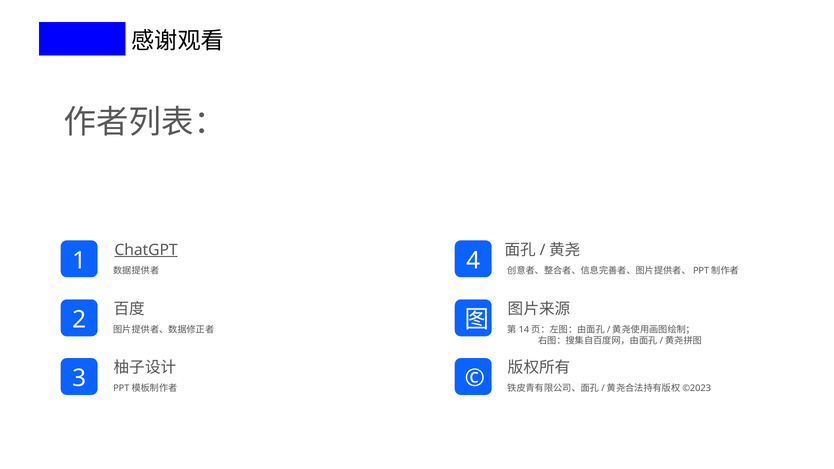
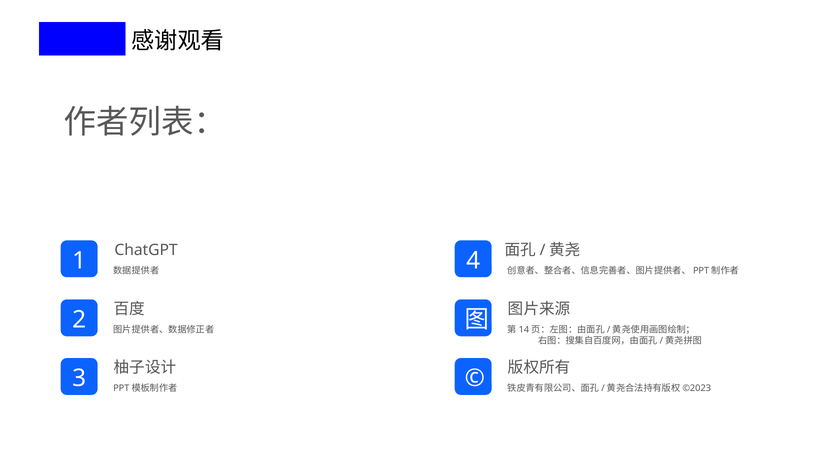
ChatGPT underline: present -> none
